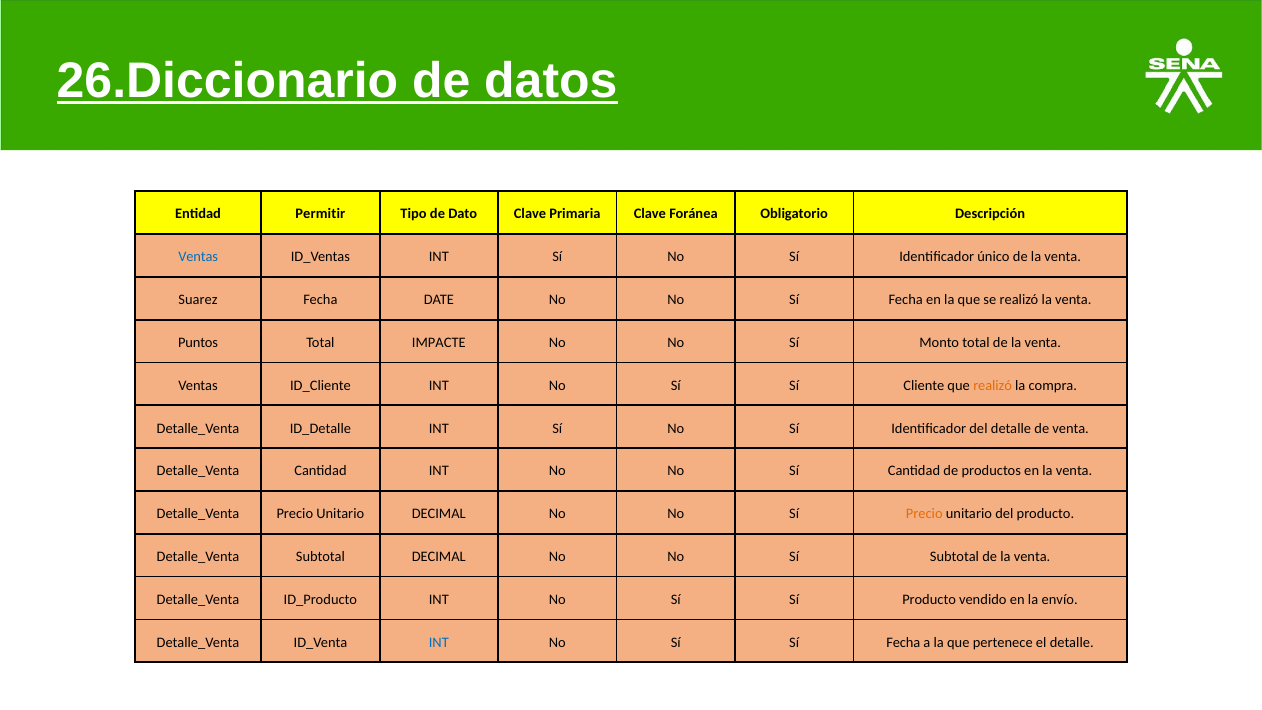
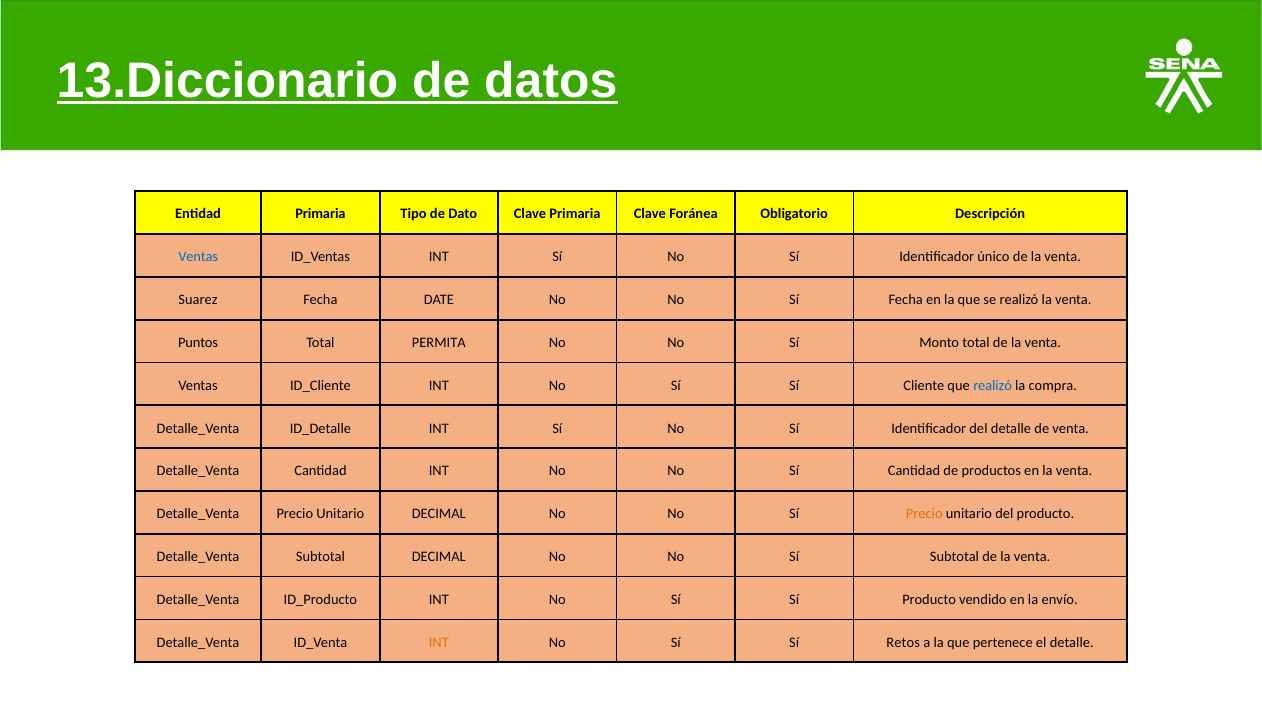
26.Diccionario: 26.Diccionario -> 13.Diccionario
Entidad Permitir: Permitir -> Primaria
IMPACTE: IMPACTE -> PERMITA
realizó at (993, 385) colour: orange -> blue
INT at (439, 642) colour: blue -> orange
Sí Sí Fecha: Fecha -> Retos
